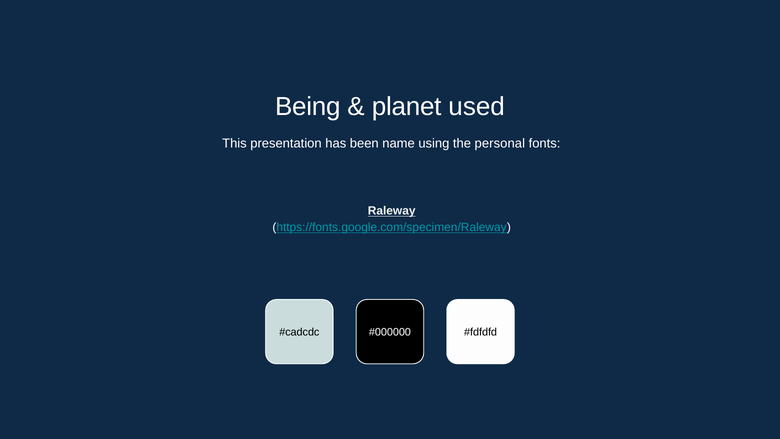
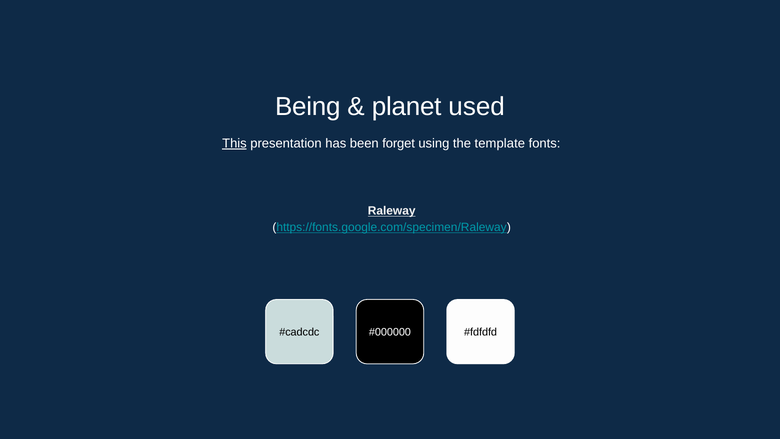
This underline: none -> present
name: name -> forget
personal: personal -> template
